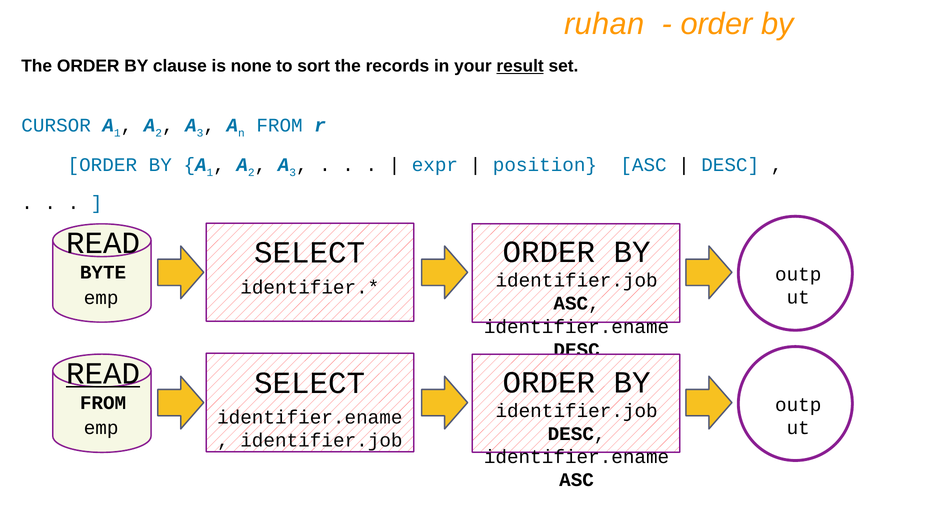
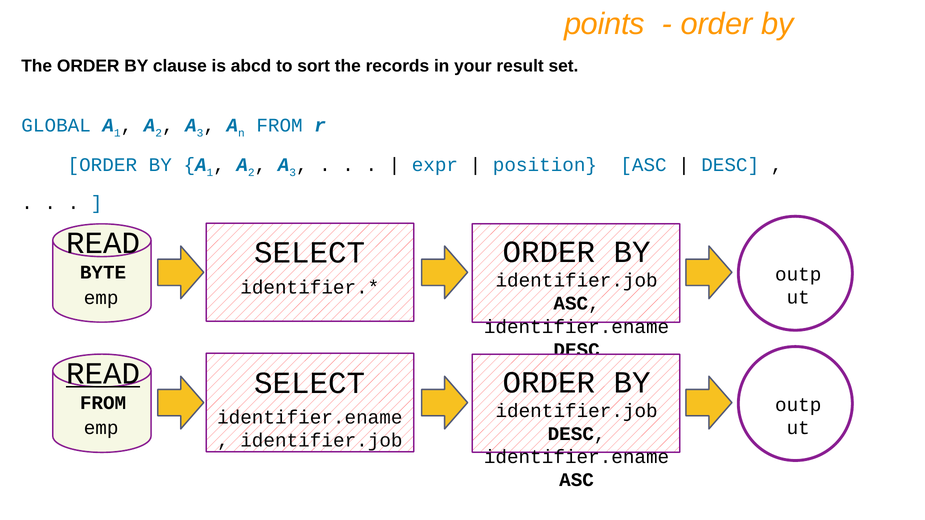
ruhan: ruhan -> points
none: none -> abcd
result underline: present -> none
CURSOR: CURSOR -> GLOBAL
